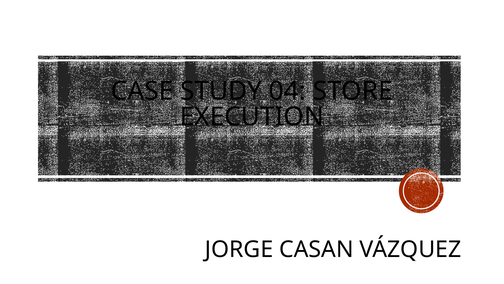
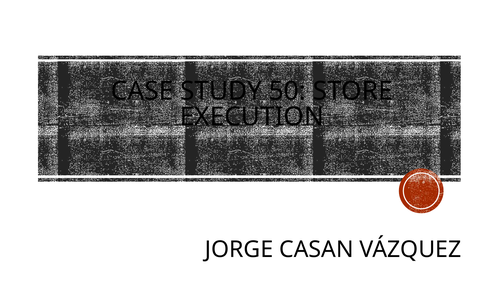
04: 04 -> 50
